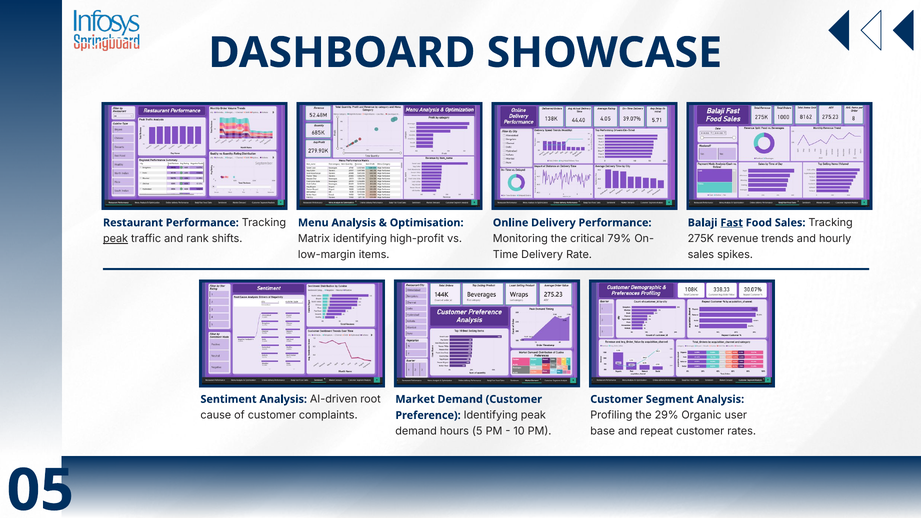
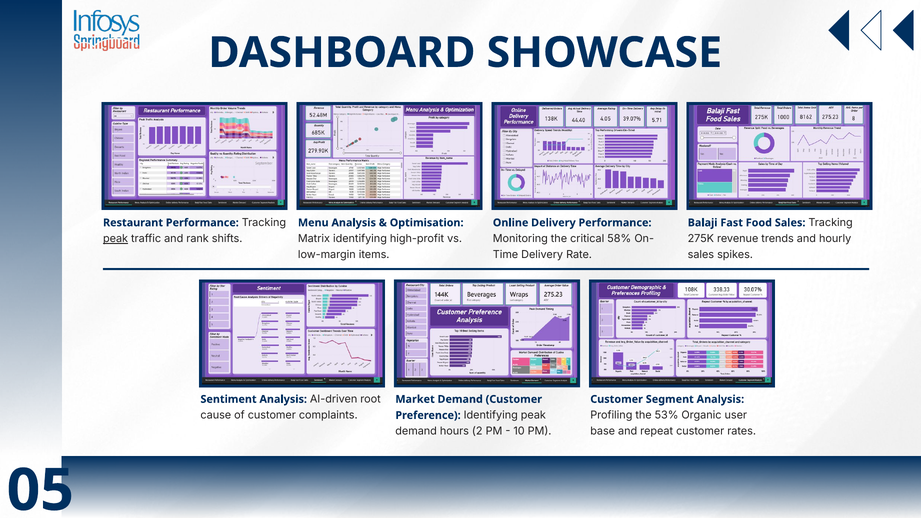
Fast underline: present -> none
79%: 79% -> 58%
29%: 29% -> 53%
5: 5 -> 2
